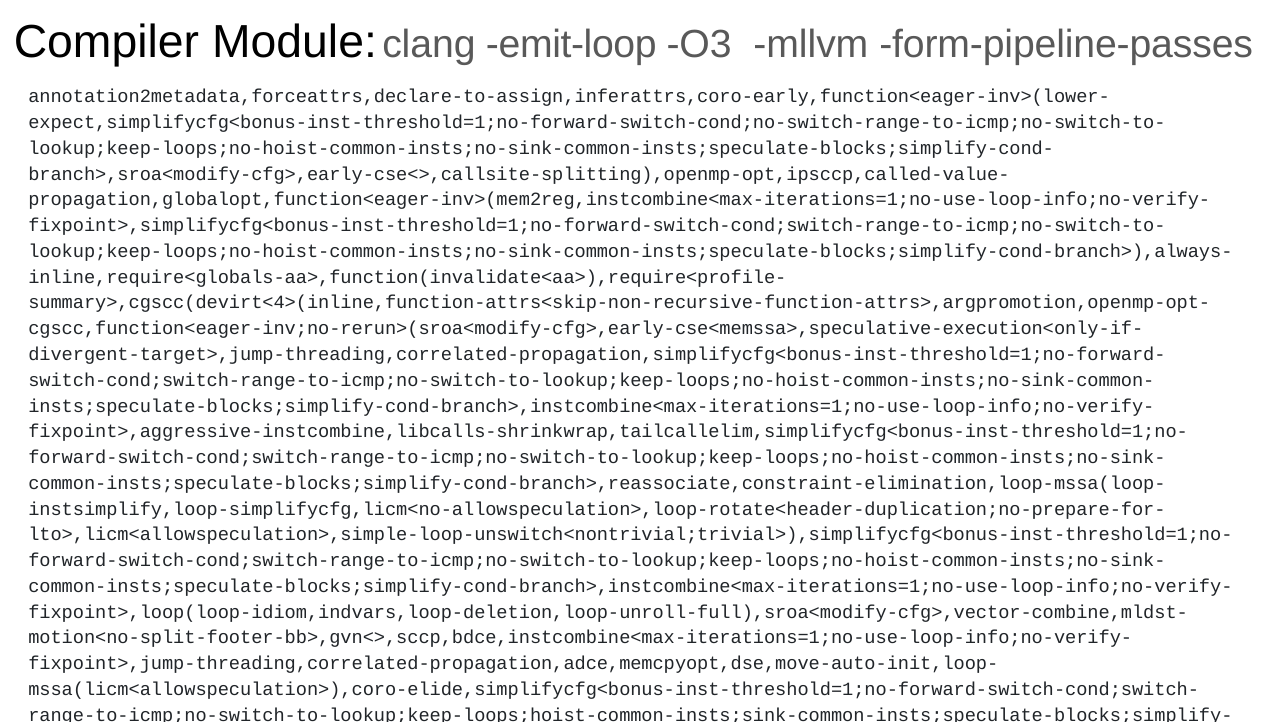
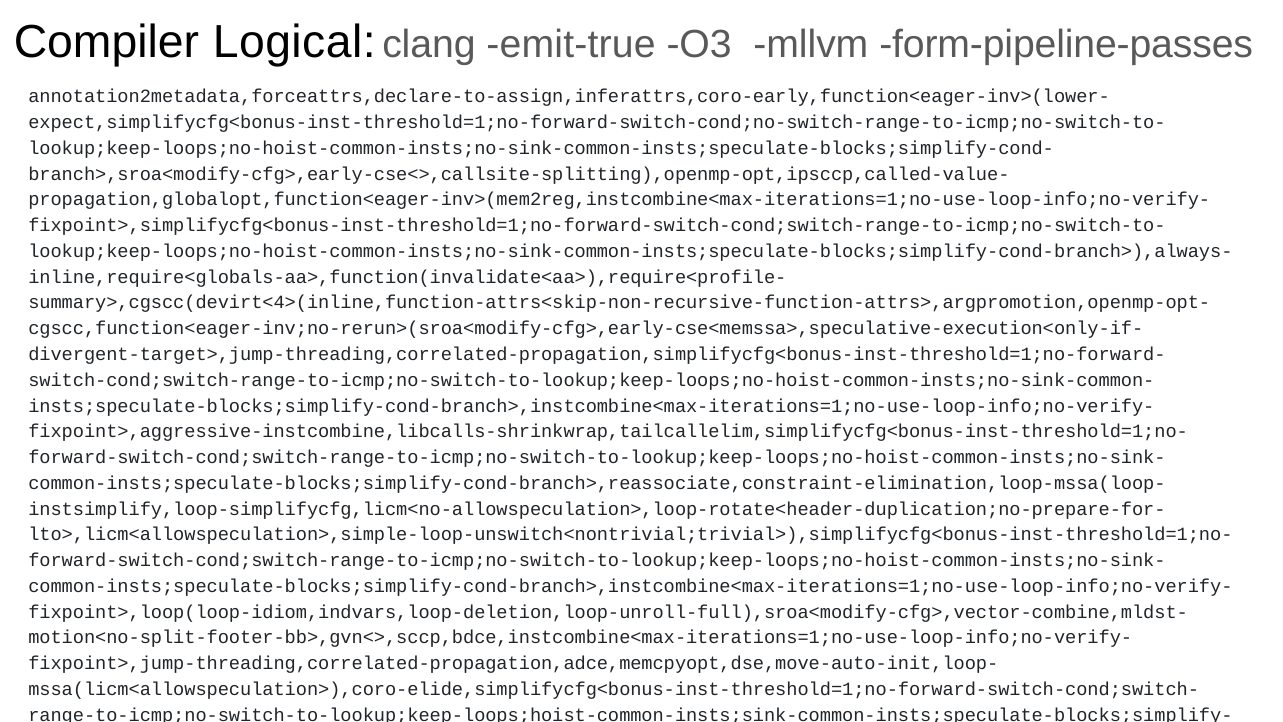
Module: Module -> Logical
emit-loop: emit-loop -> emit-true
